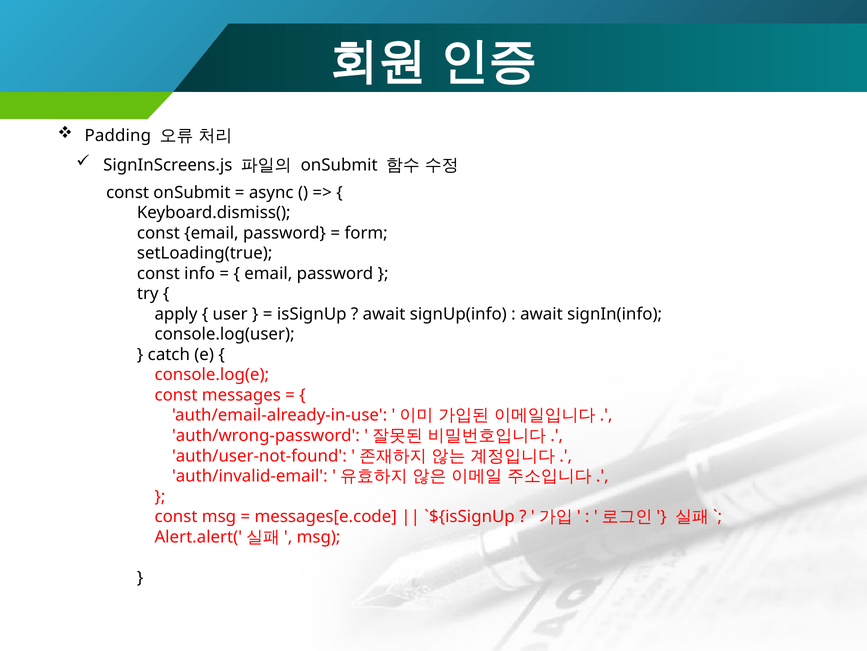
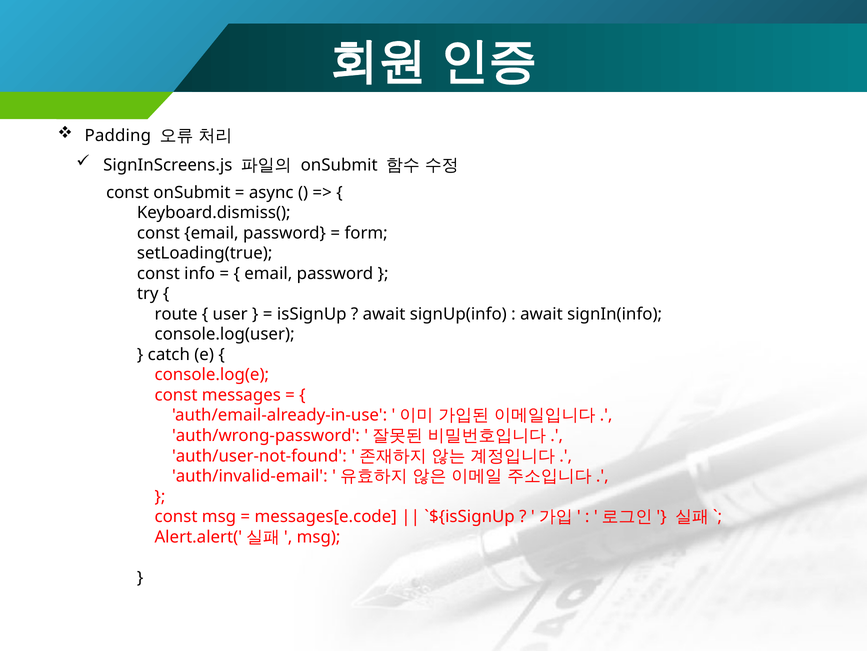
apply: apply -> route
